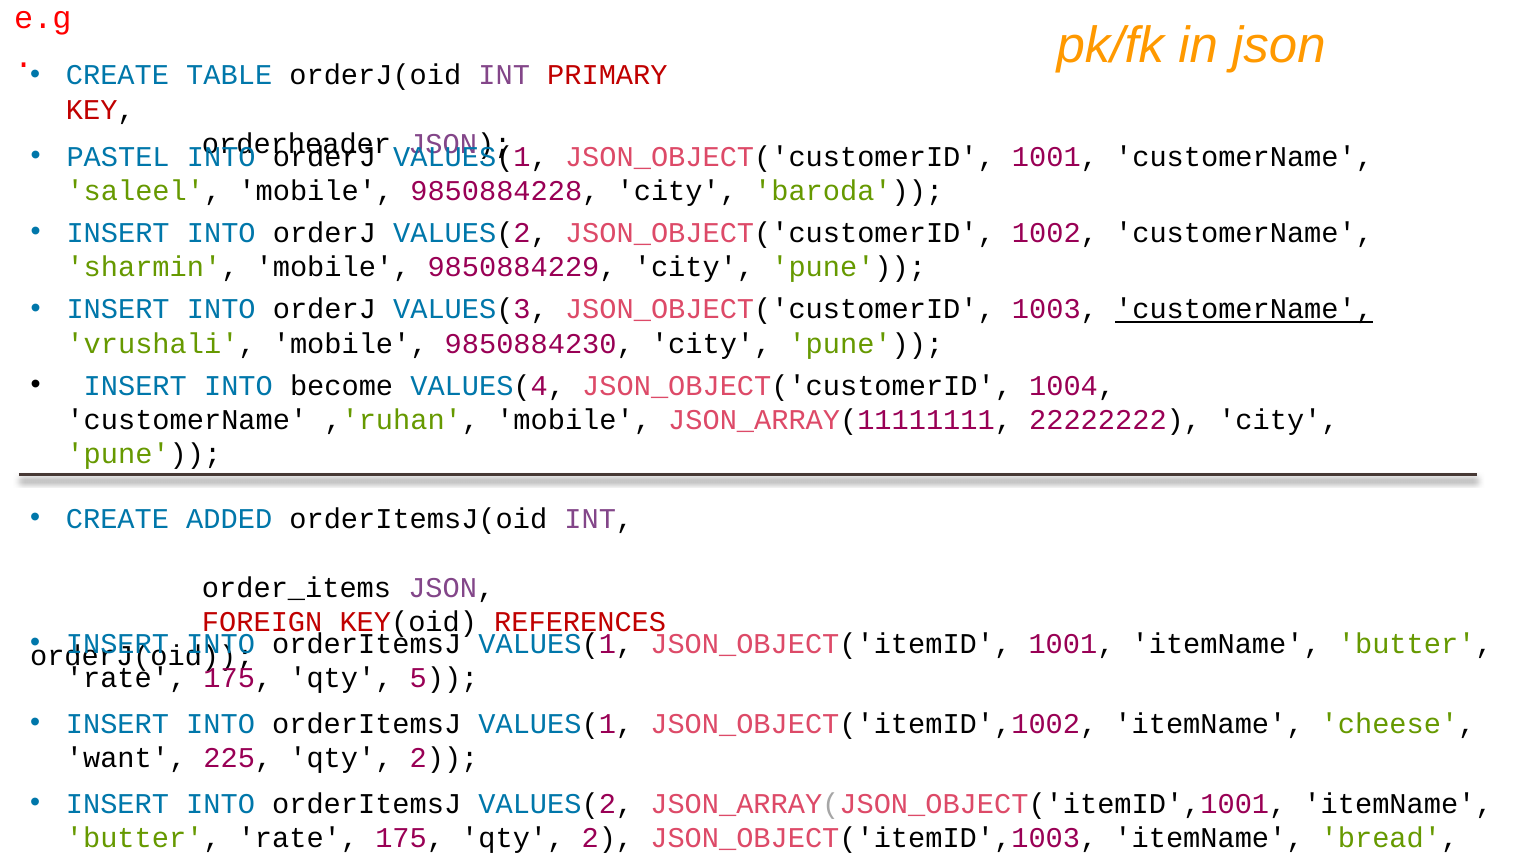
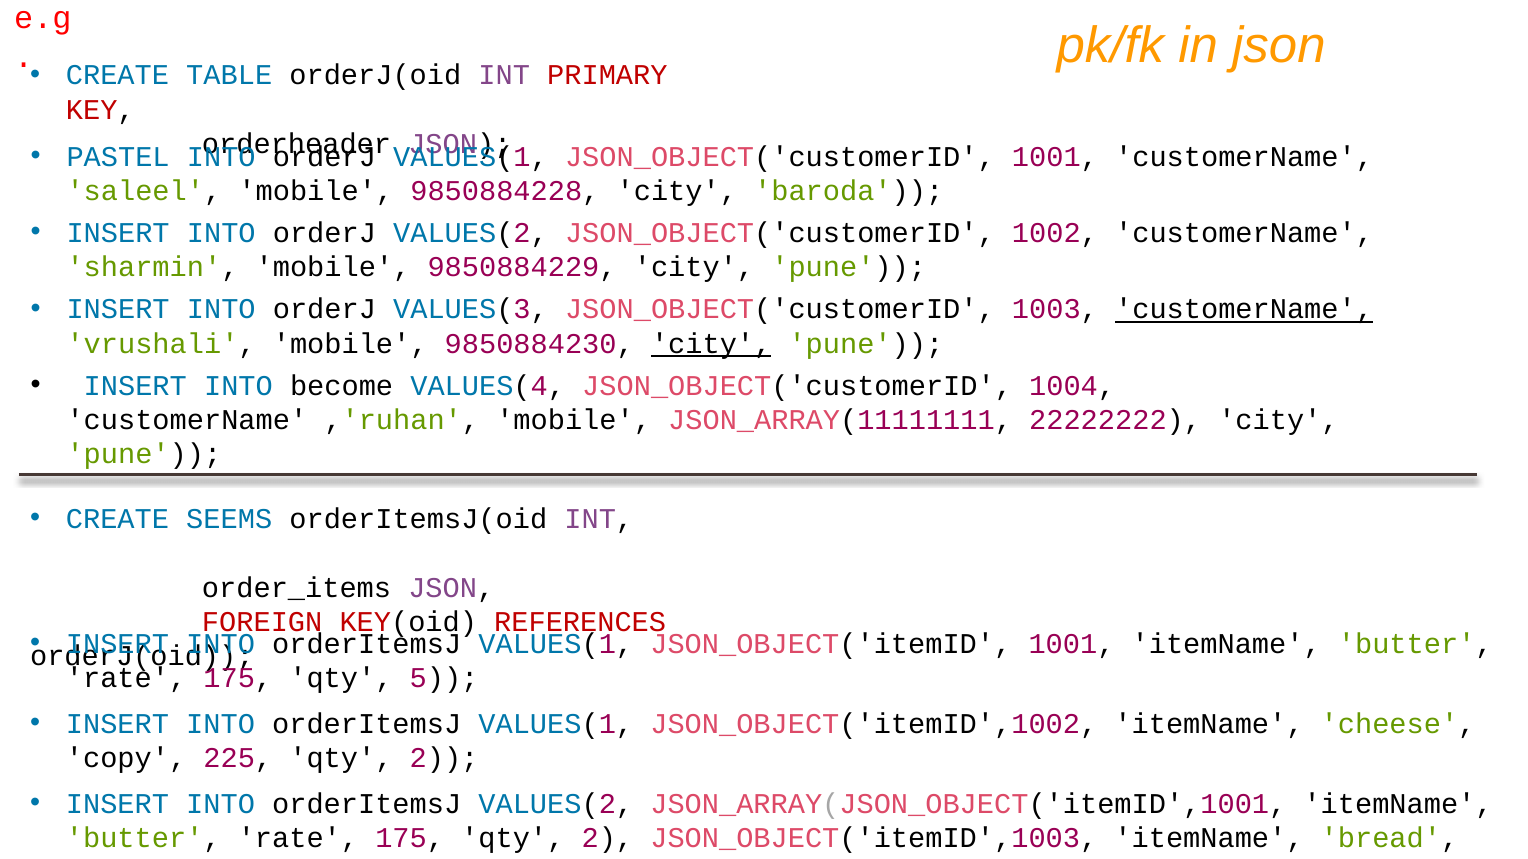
city at (711, 344) underline: none -> present
ADDED: ADDED -> SEEMS
want: want -> copy
